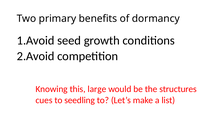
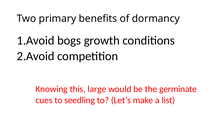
seed: seed -> bogs
structures: structures -> germinate
